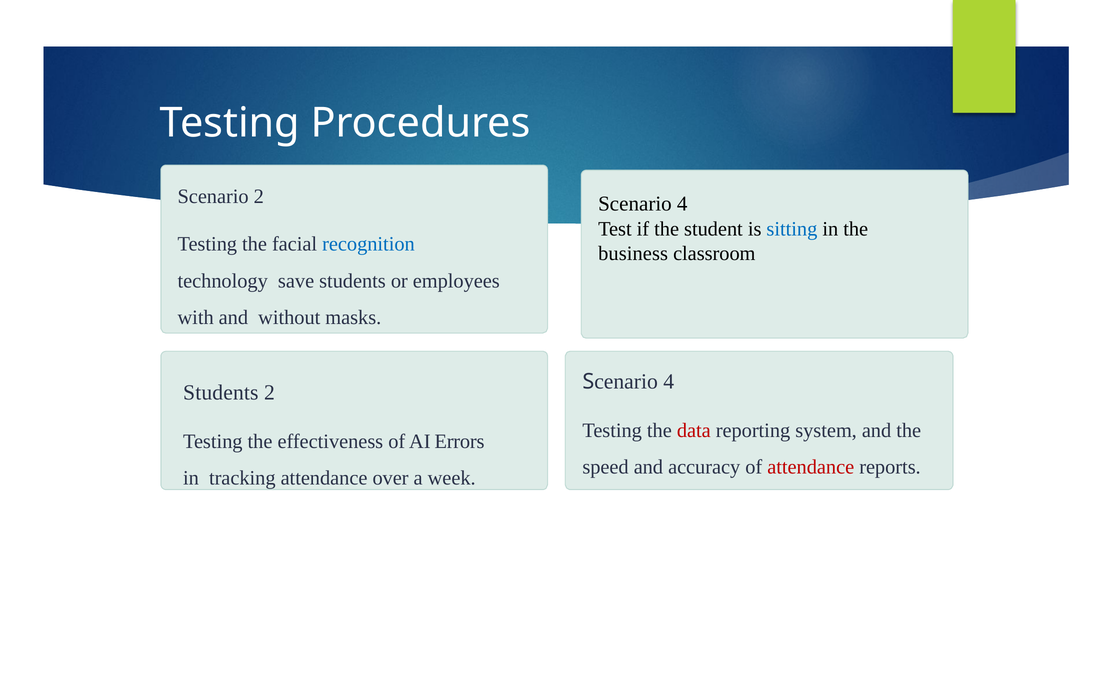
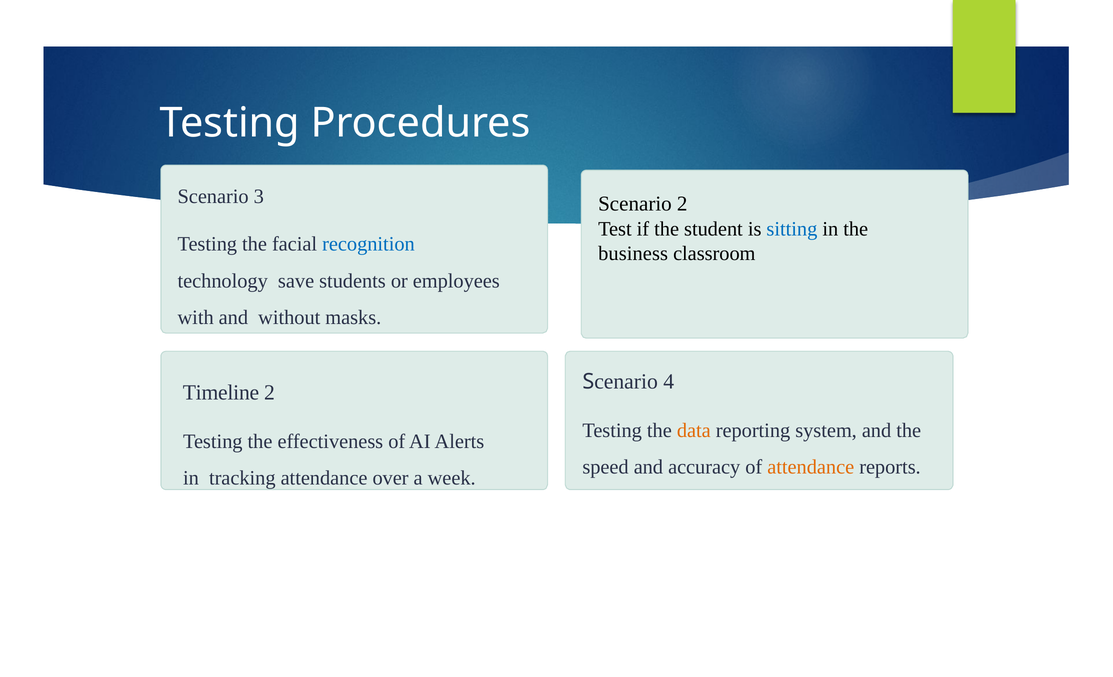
2: 2 -> 3
Scenario 4: 4 -> 2
Students at (221, 392): Students -> Timeline
data colour: red -> orange
Errors: Errors -> Alerts
attendance at (811, 467) colour: red -> orange
